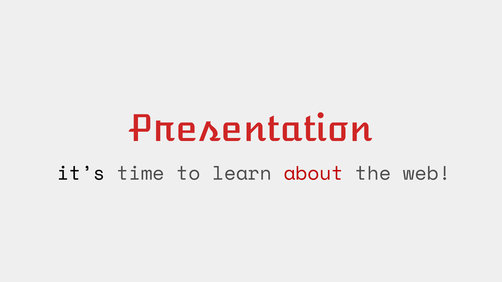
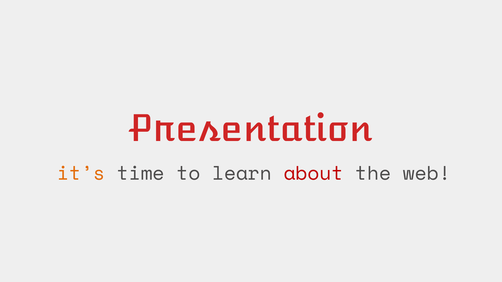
it’s colour: black -> orange
